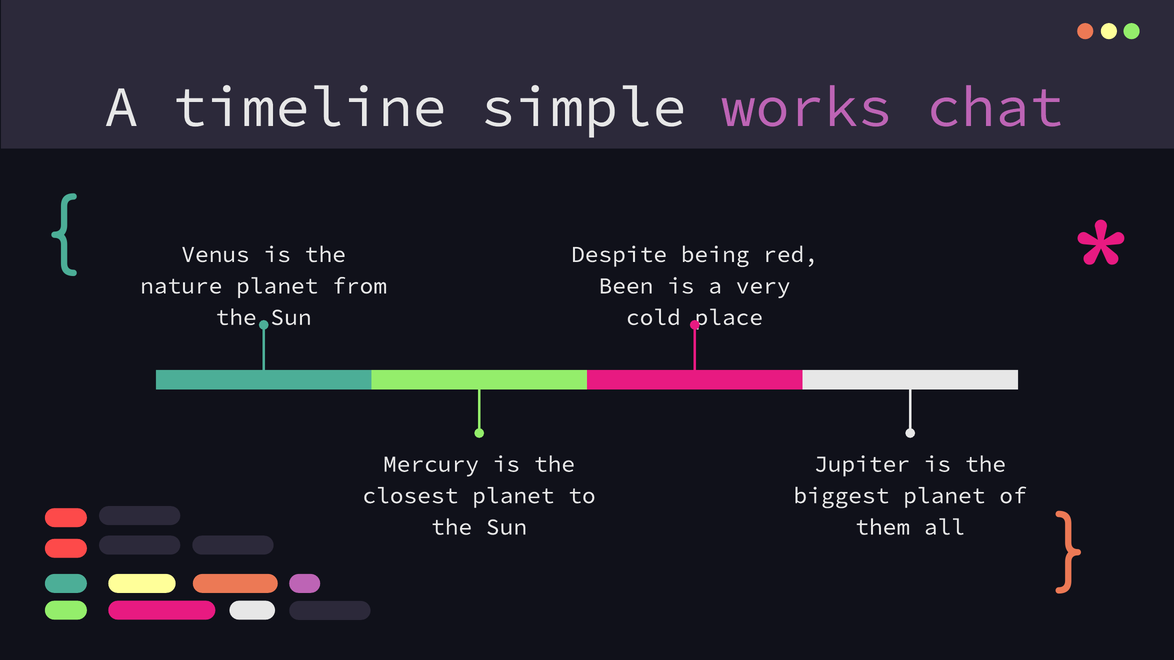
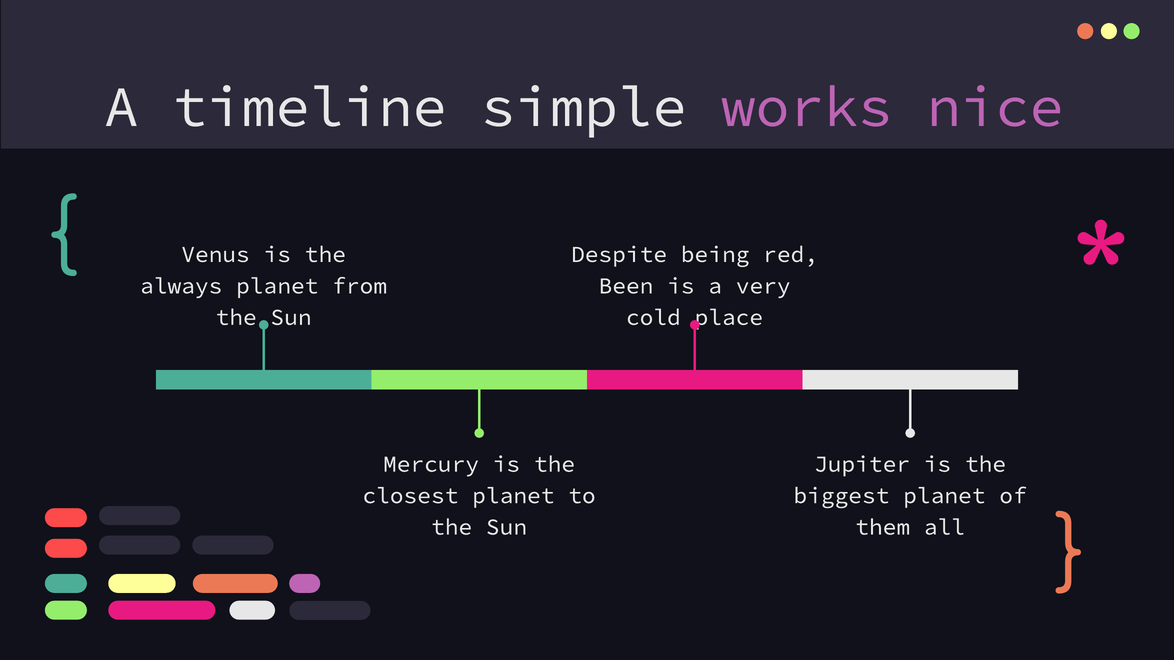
chat: chat -> nice
nature: nature -> always
